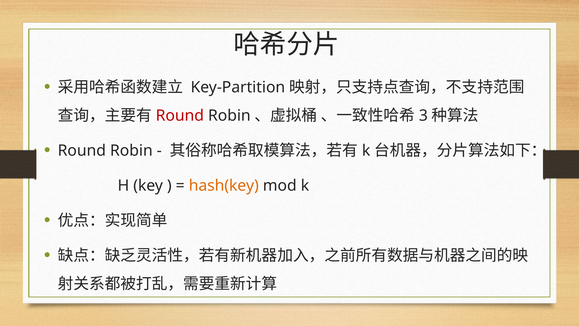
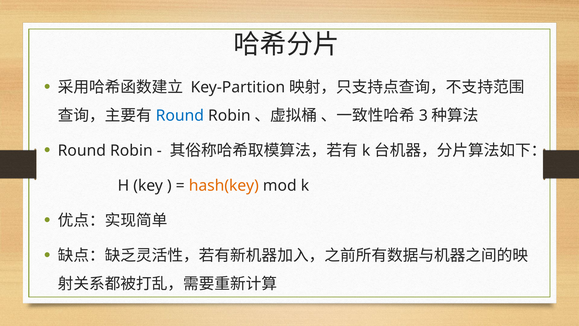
Round at (180, 116) colour: red -> blue
